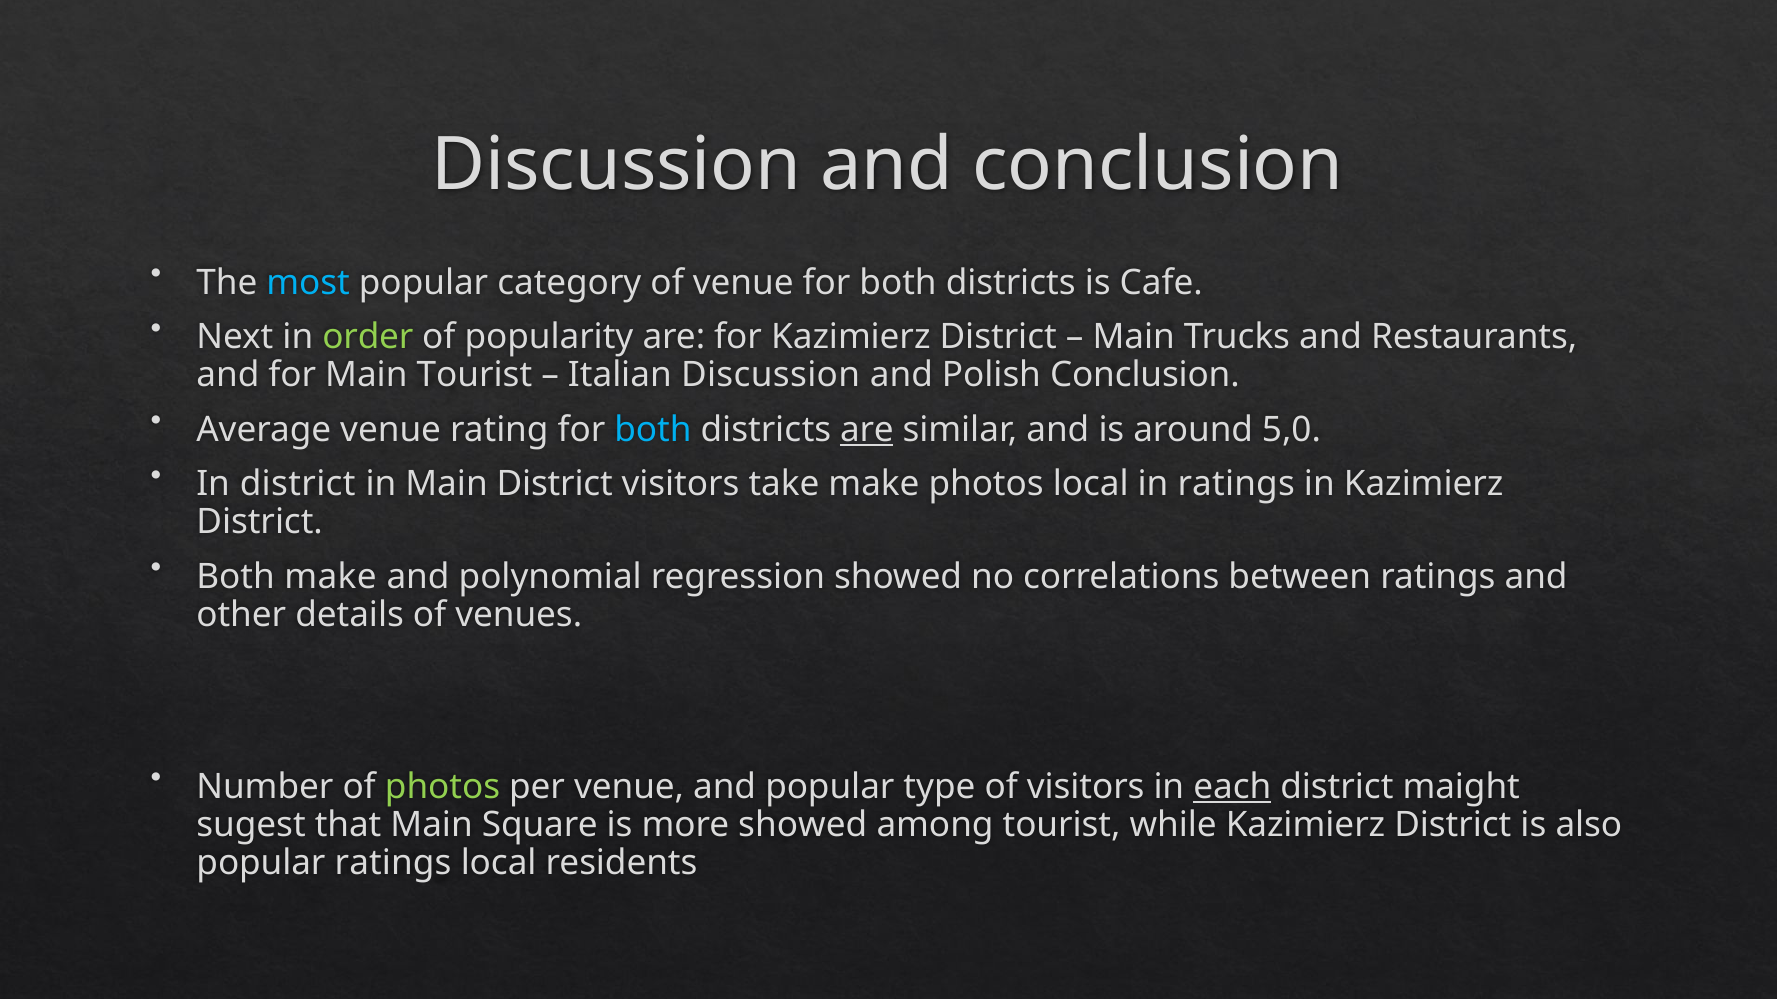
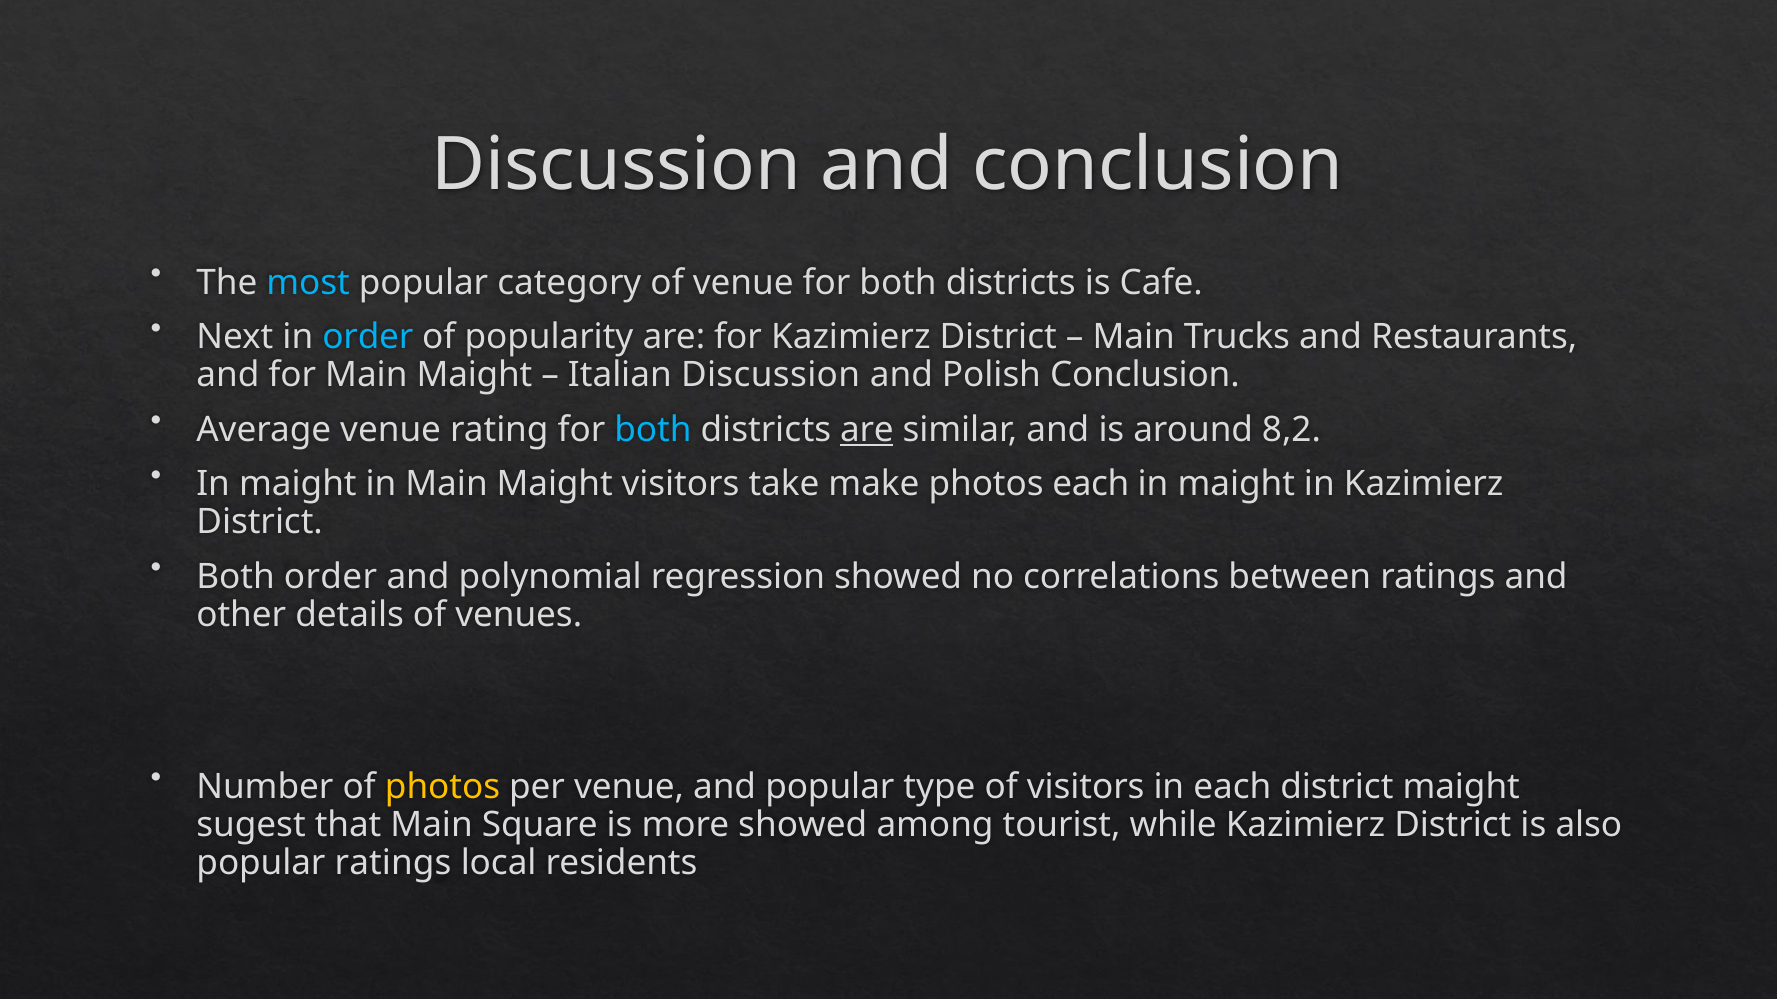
order at (368, 337) colour: light green -> light blue
for Main Tourist: Tourist -> Maight
5,0: 5,0 -> 8,2
district at (298, 484): district -> maight
in Main District: District -> Maight
photos local: local -> each
ratings at (1236, 484): ratings -> maight
Both make: make -> order
photos at (443, 787) colour: light green -> yellow
each at (1232, 787) underline: present -> none
